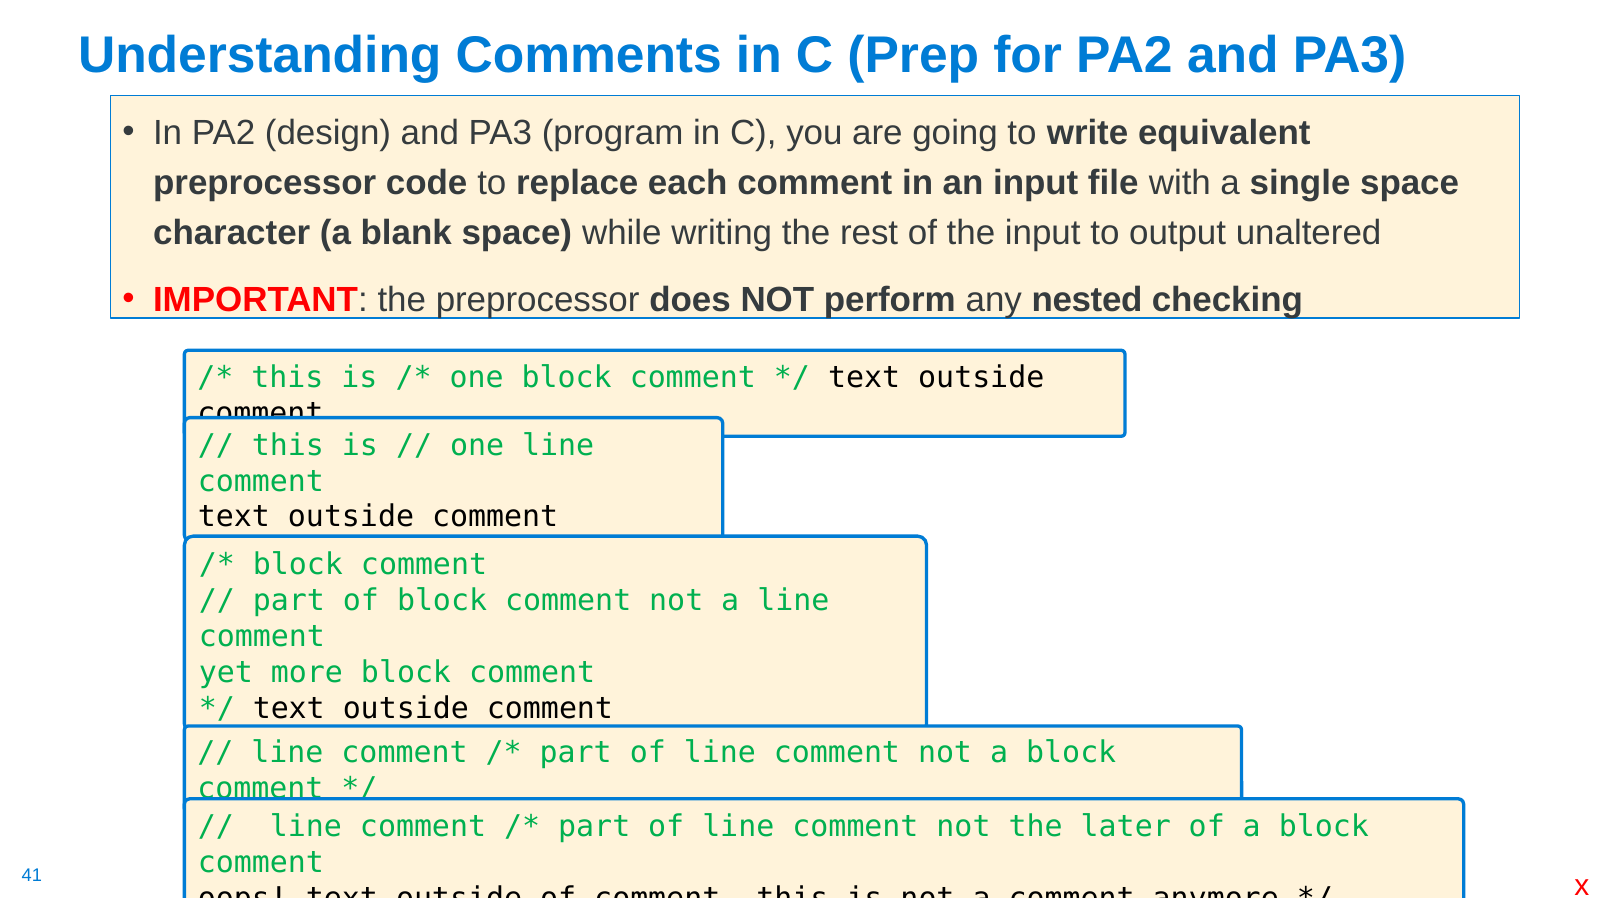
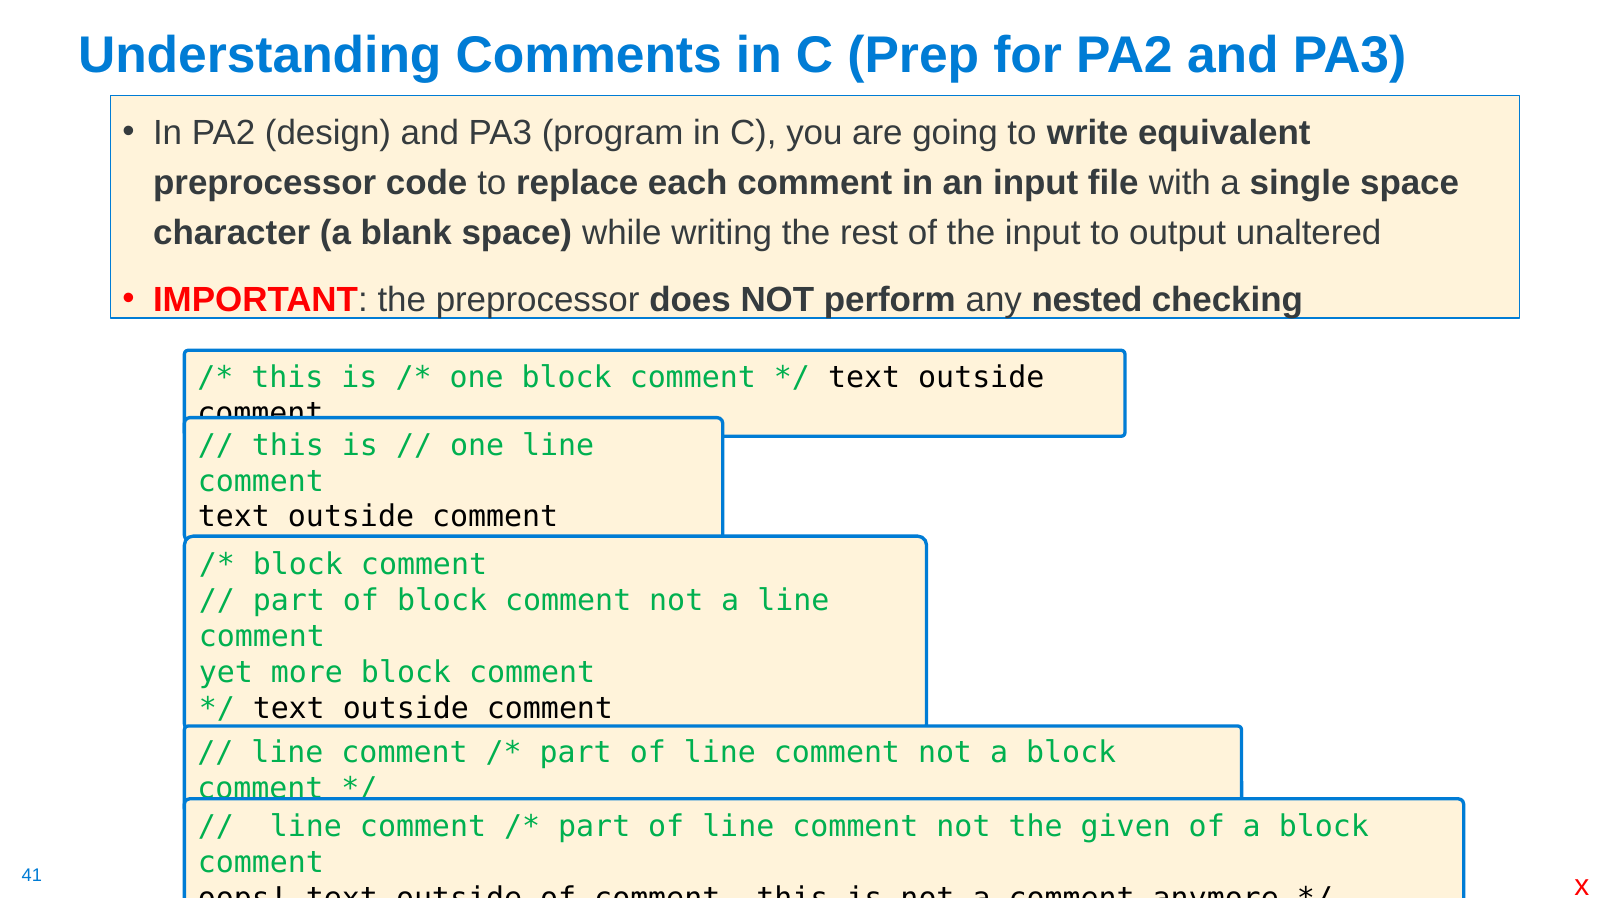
later: later -> given
